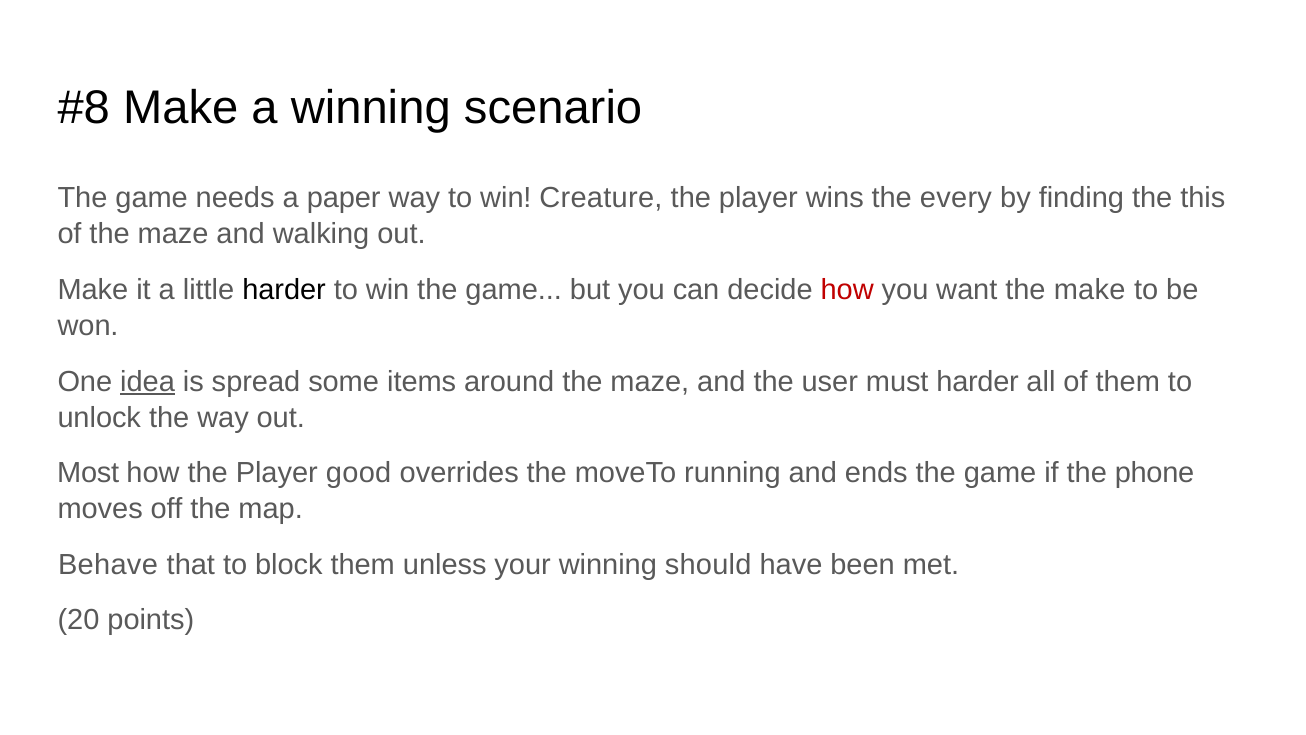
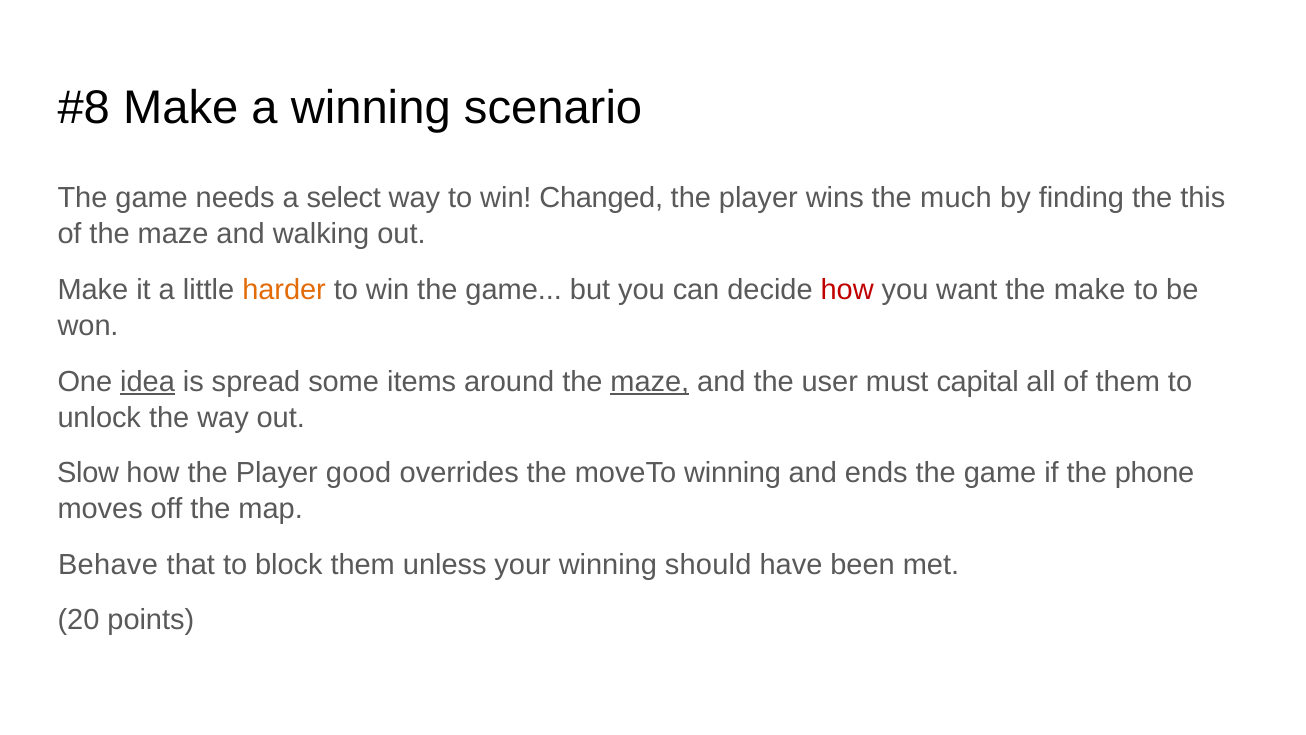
paper: paper -> select
Creature: Creature -> Changed
every: every -> much
harder at (284, 290) colour: black -> orange
maze at (650, 381) underline: none -> present
must harder: harder -> capital
Most: Most -> Slow
moveTo running: running -> winning
